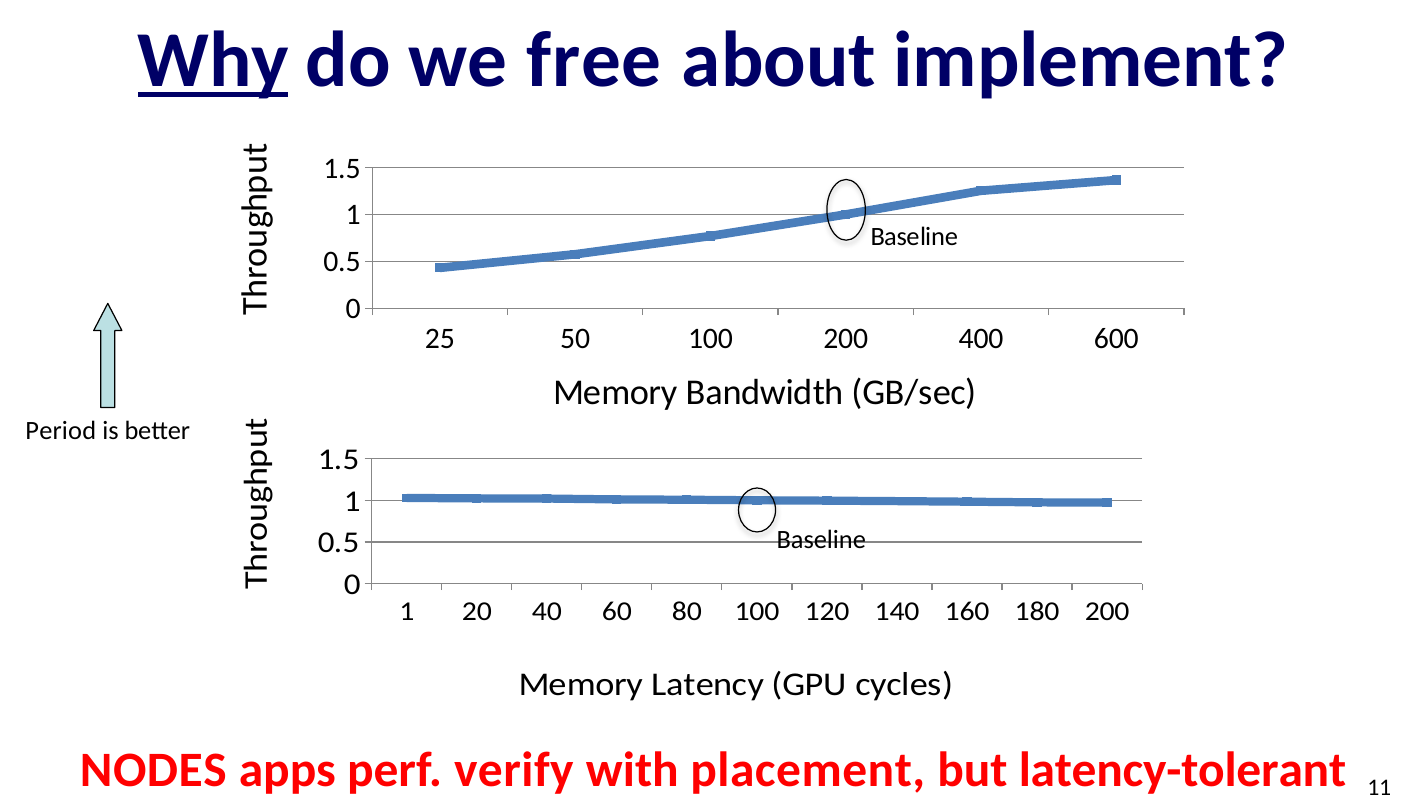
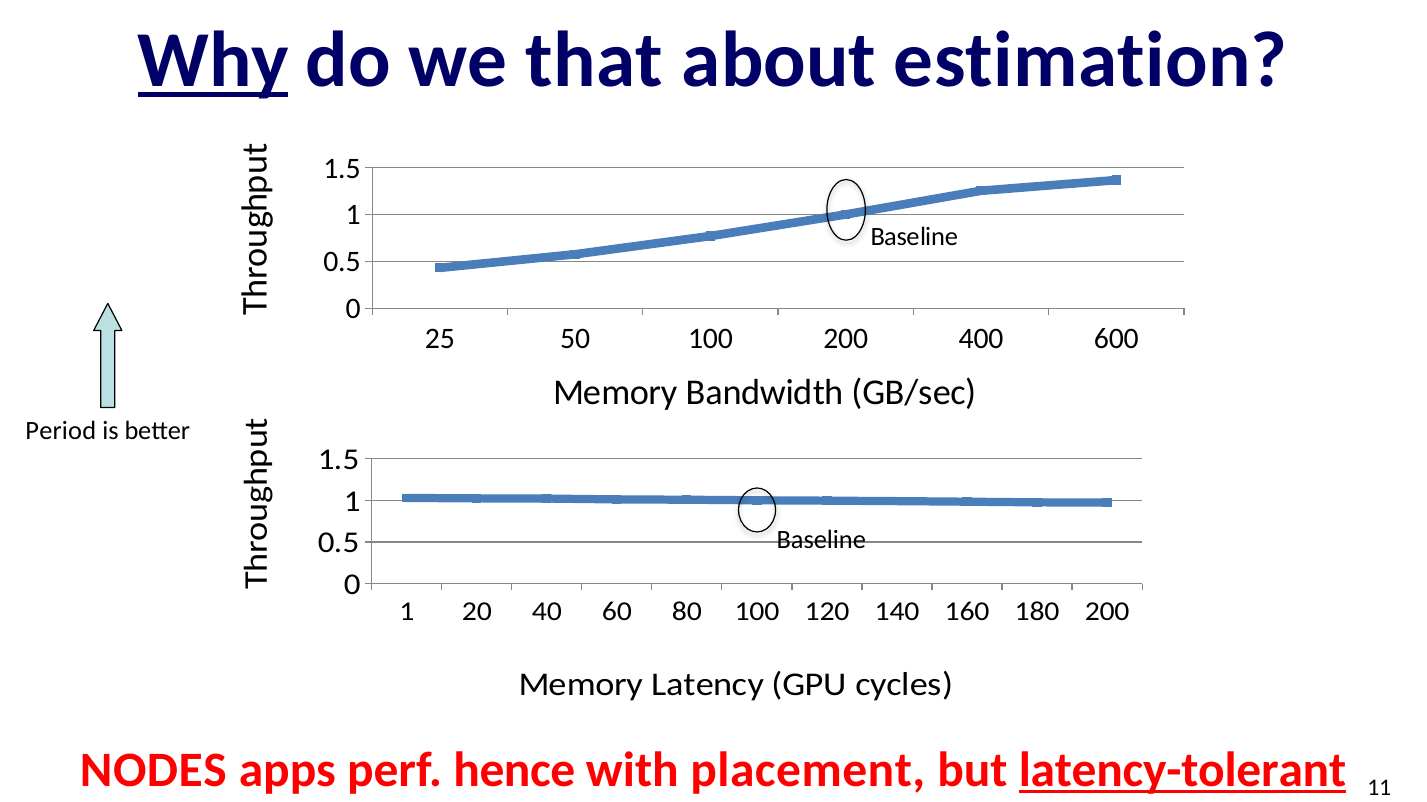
free: free -> that
implement: implement -> estimation
verify: verify -> hence
latency-tolerant underline: none -> present
